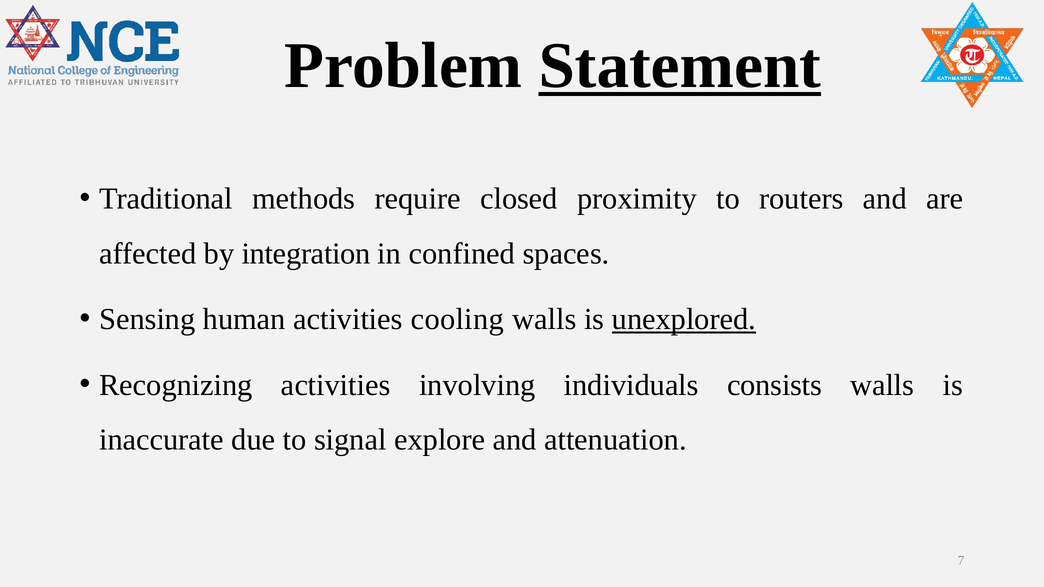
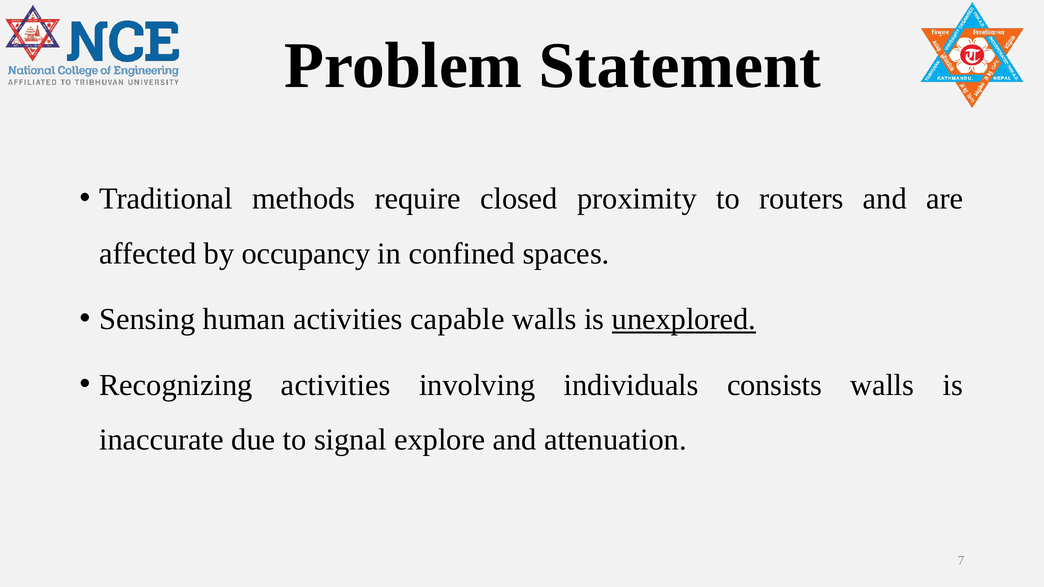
Statement underline: present -> none
integration: integration -> occupancy
cooling: cooling -> capable
